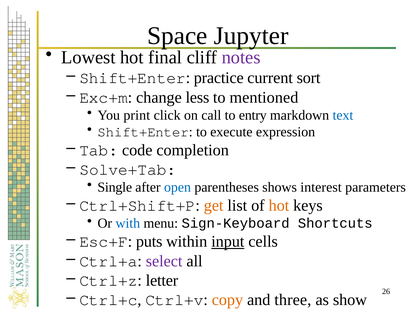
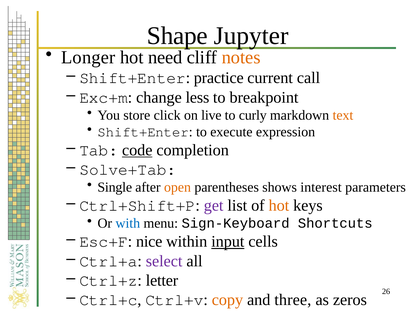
Space: Space -> Shape
Lowest: Lowest -> Longer
final: final -> need
notes colour: purple -> orange
sort: sort -> call
mentioned: mentioned -> breakpoint
print: print -> store
call: call -> live
entry: entry -> curly
text colour: blue -> orange
code underline: none -> present
open colour: blue -> orange
get colour: orange -> purple
puts: puts -> nice
show: show -> zeros
